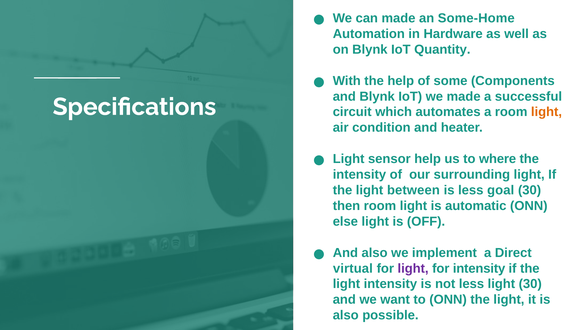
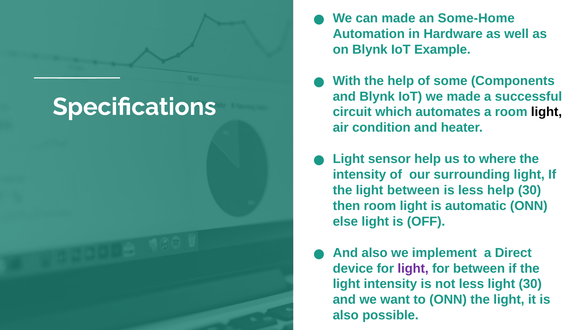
Quantity: Quantity -> Example
light at (546, 112) colour: orange -> black
less goal: goal -> help
virtual: virtual -> device
for intensity: intensity -> between
